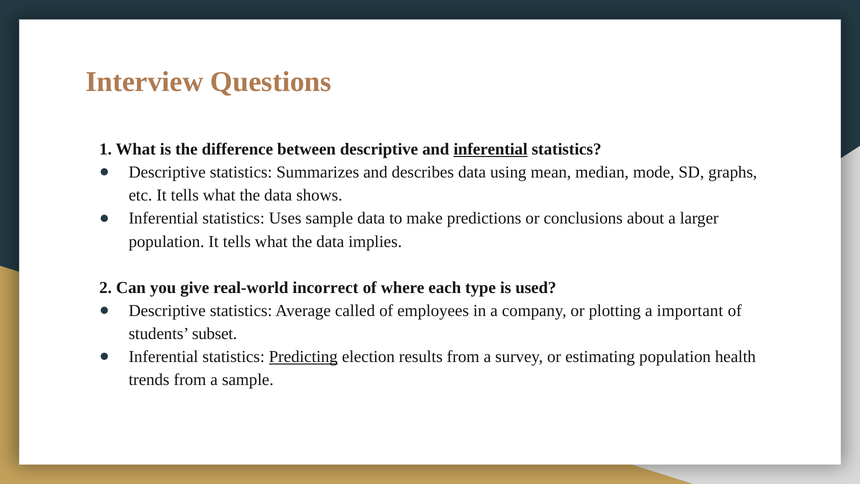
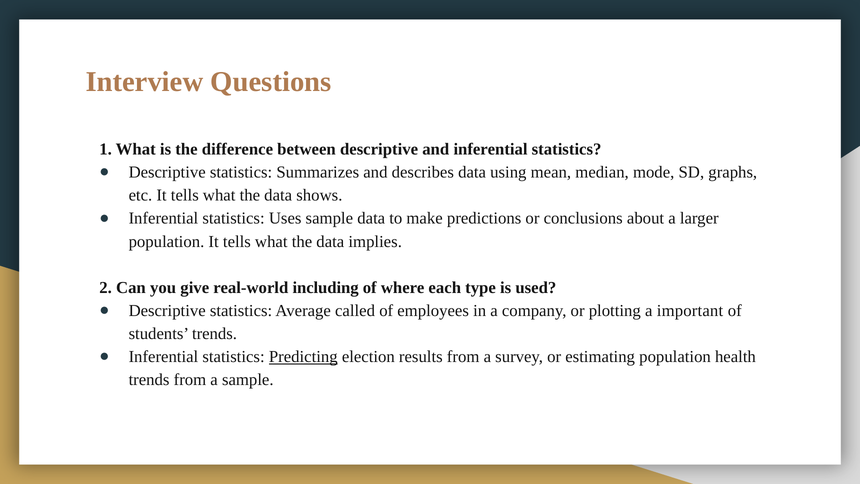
inferential at (491, 149) underline: present -> none
incorrect: incorrect -> including
students subset: subset -> trends
